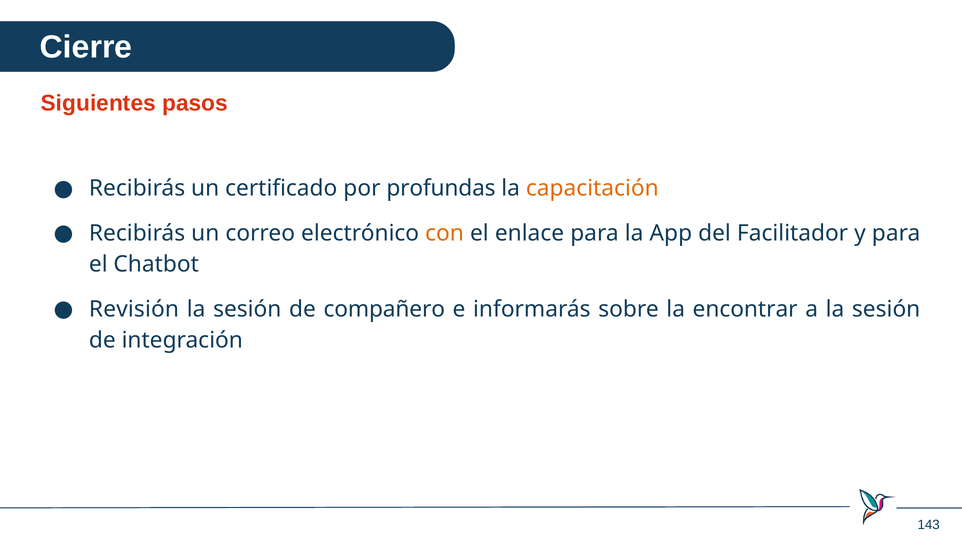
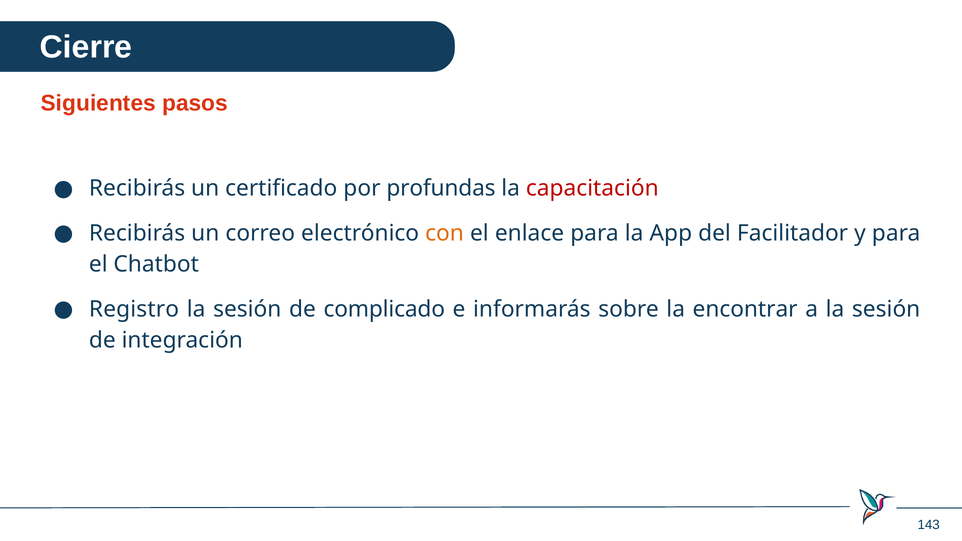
capacitación colour: orange -> red
Revisión: Revisión -> Registro
compañero: compañero -> complicado
